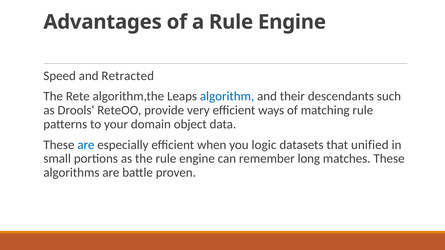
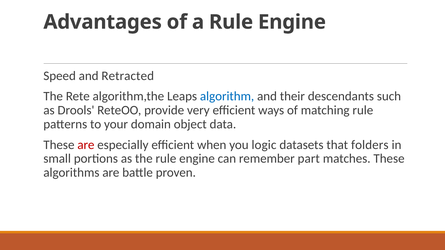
are at (86, 145) colour: blue -> red
unified: unified -> folders
long: long -> part
